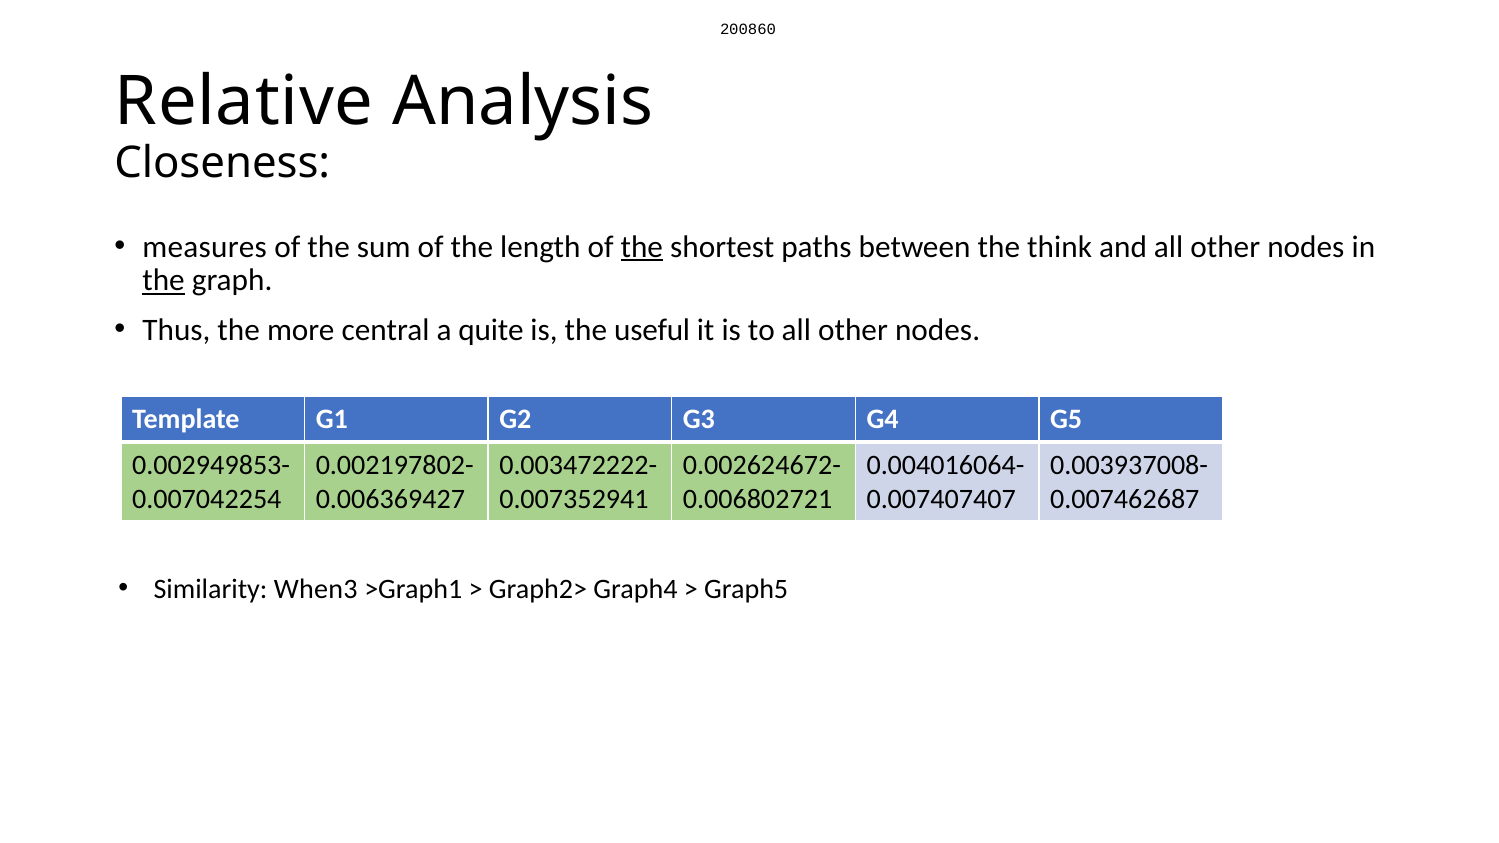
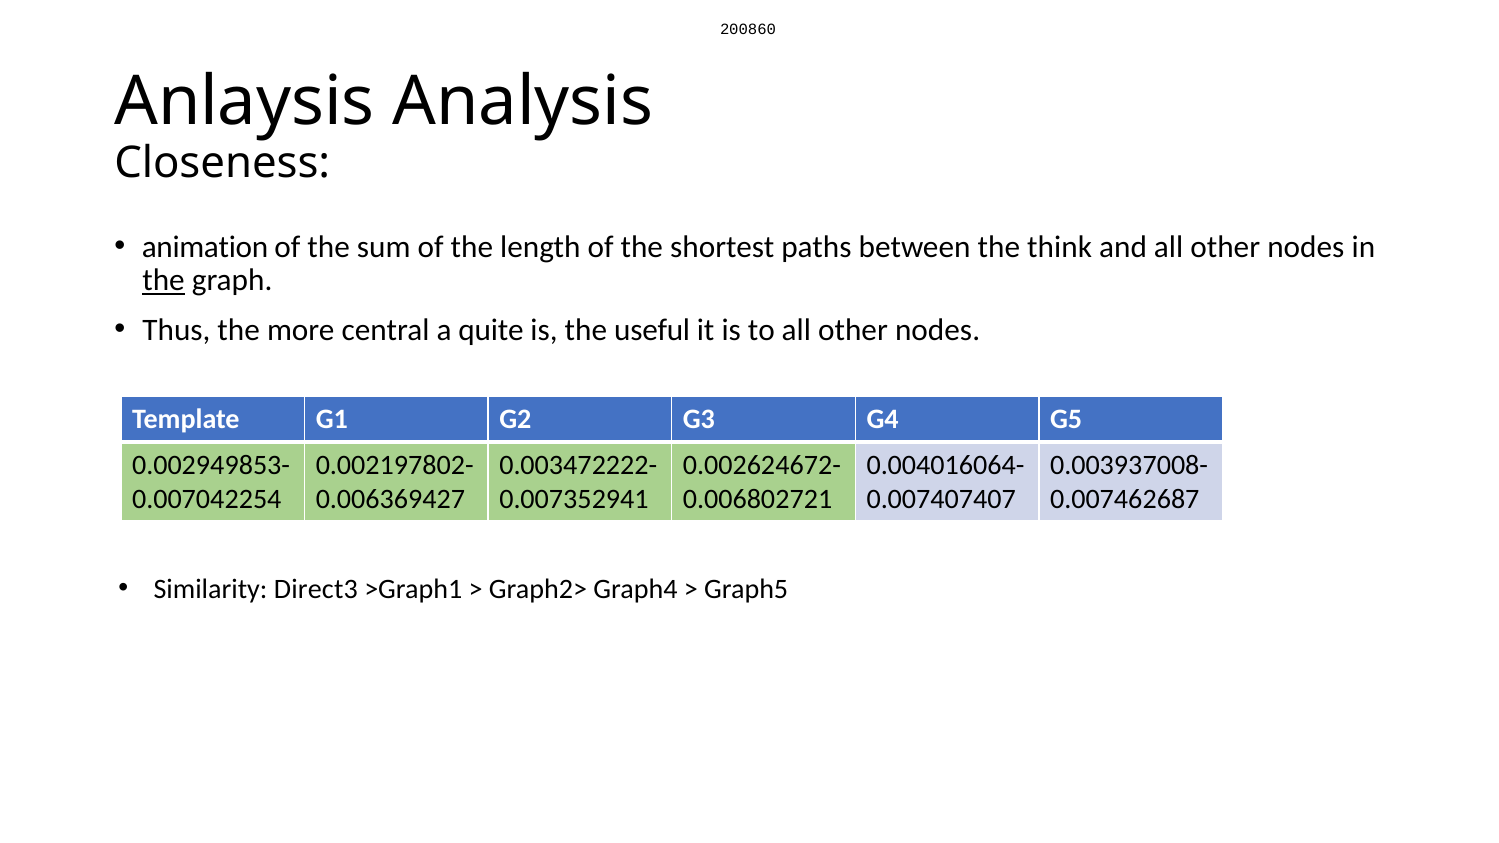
Relative: Relative -> Anlaysis
measures: measures -> animation
the at (642, 247) underline: present -> none
When3: When3 -> Direct3
